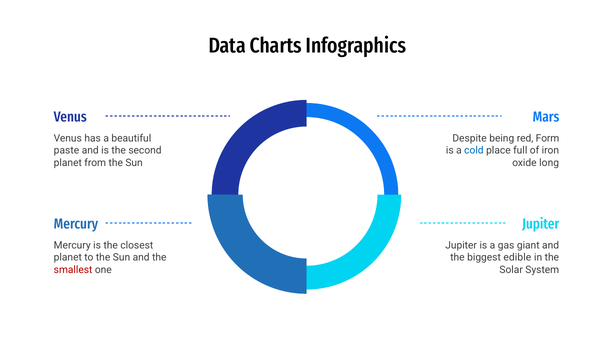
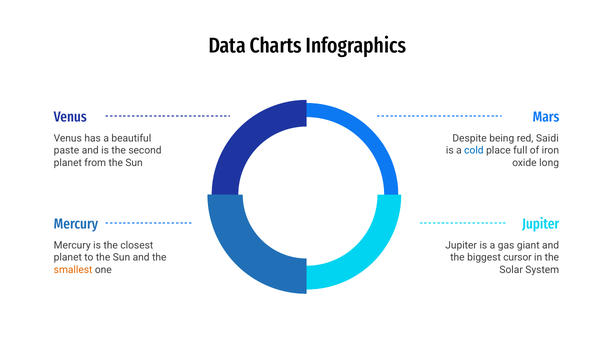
Form: Form -> Saidi
edible: edible -> cursor
smallest colour: red -> orange
